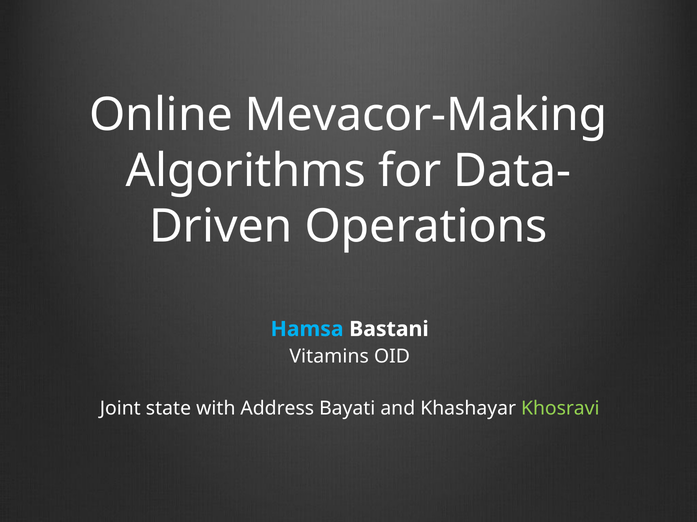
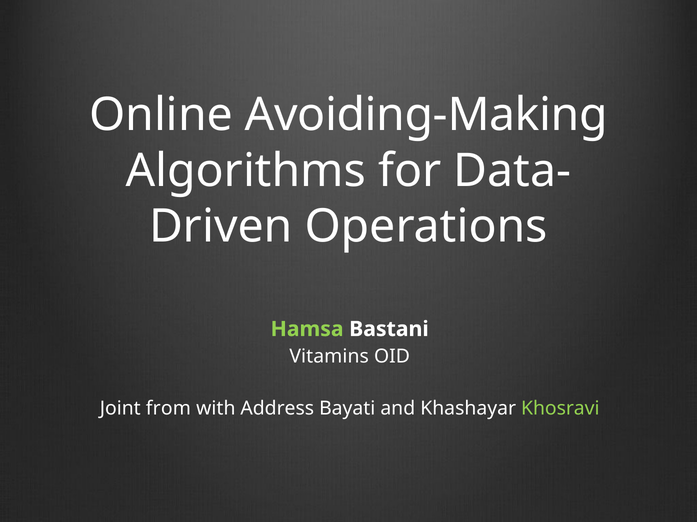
Mevacor-Making: Mevacor-Making -> Avoiding-Making
Hamsa colour: light blue -> light green
state: state -> from
